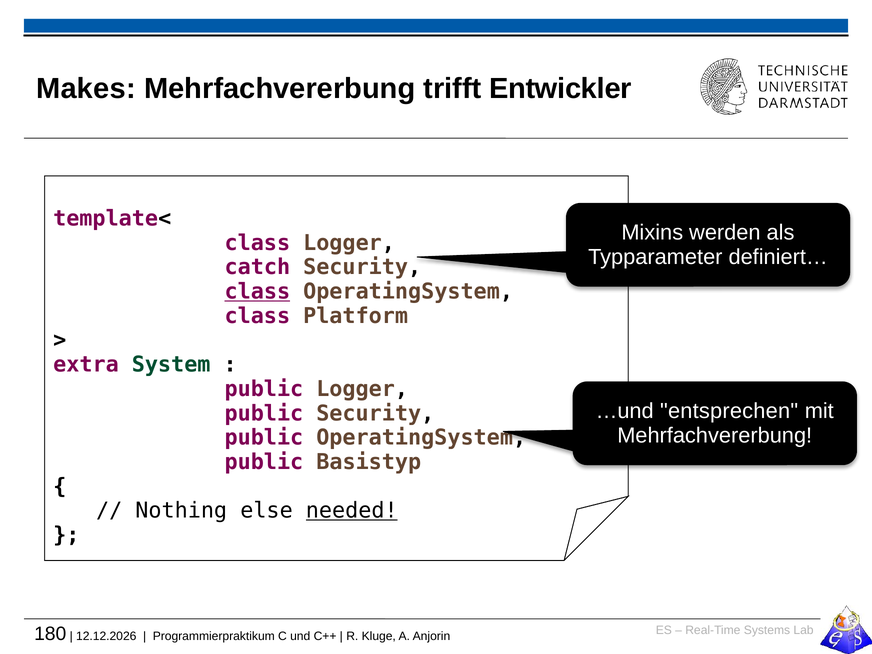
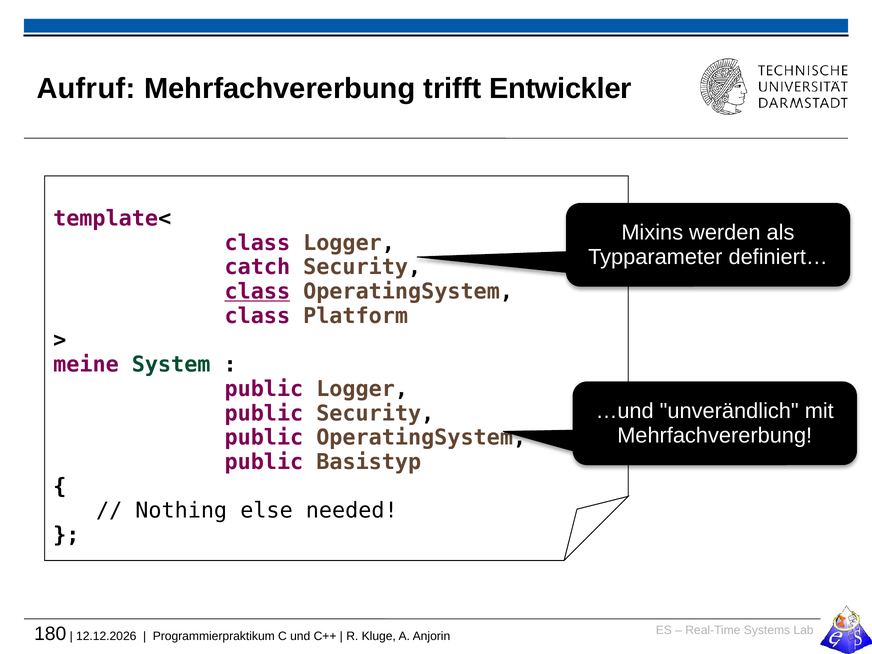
Makes: Makes -> Aufruf
extra: extra -> meine
entsprechen: entsprechen -> unverändlich
needed underline: present -> none
